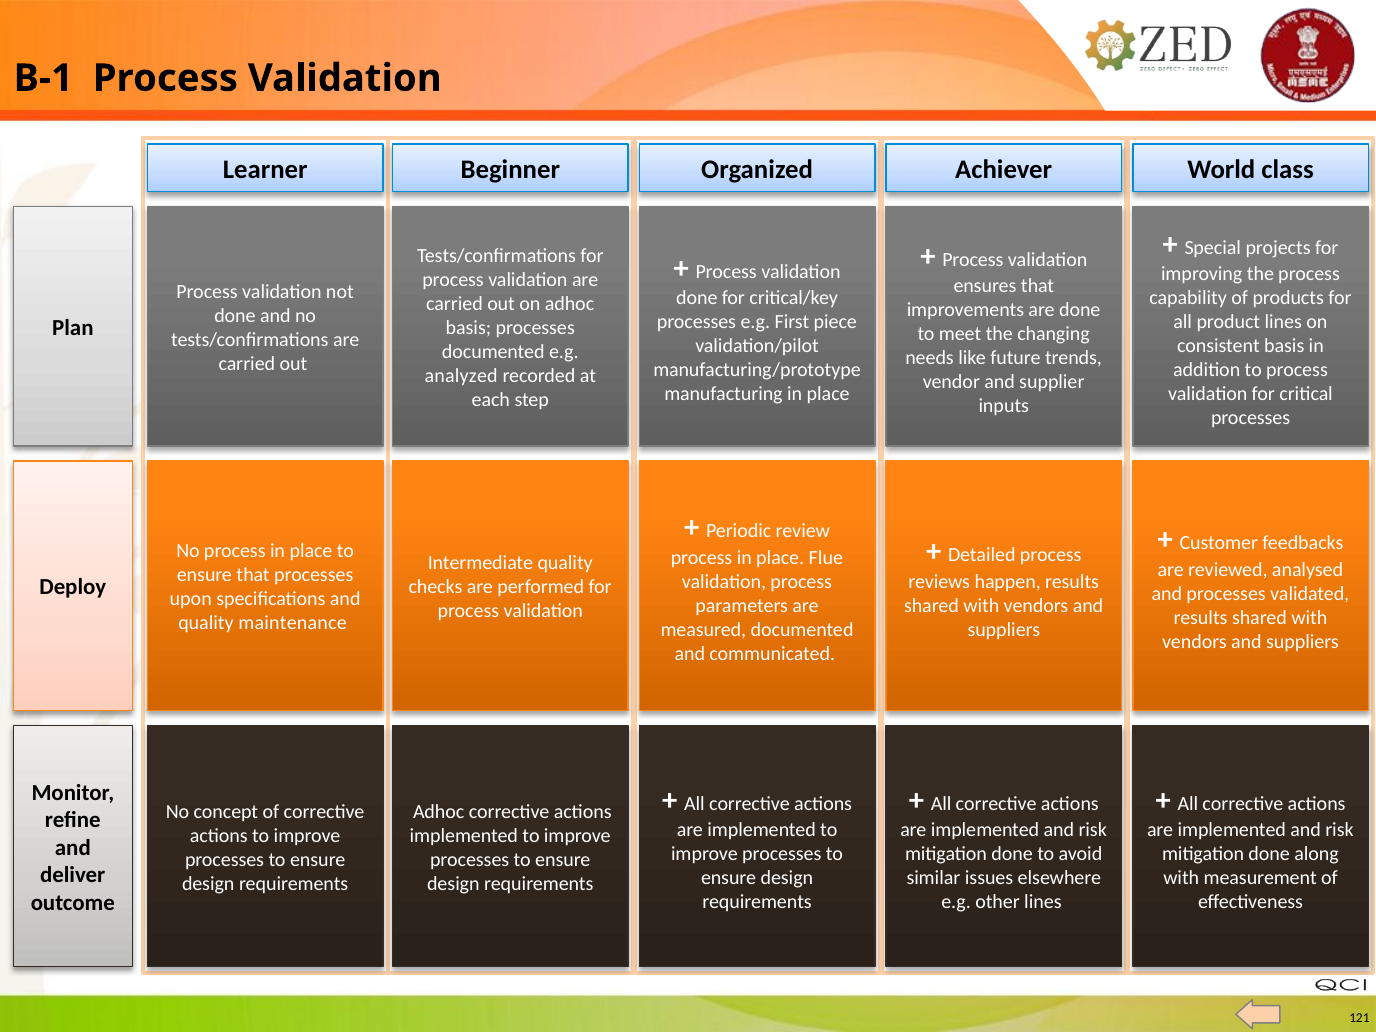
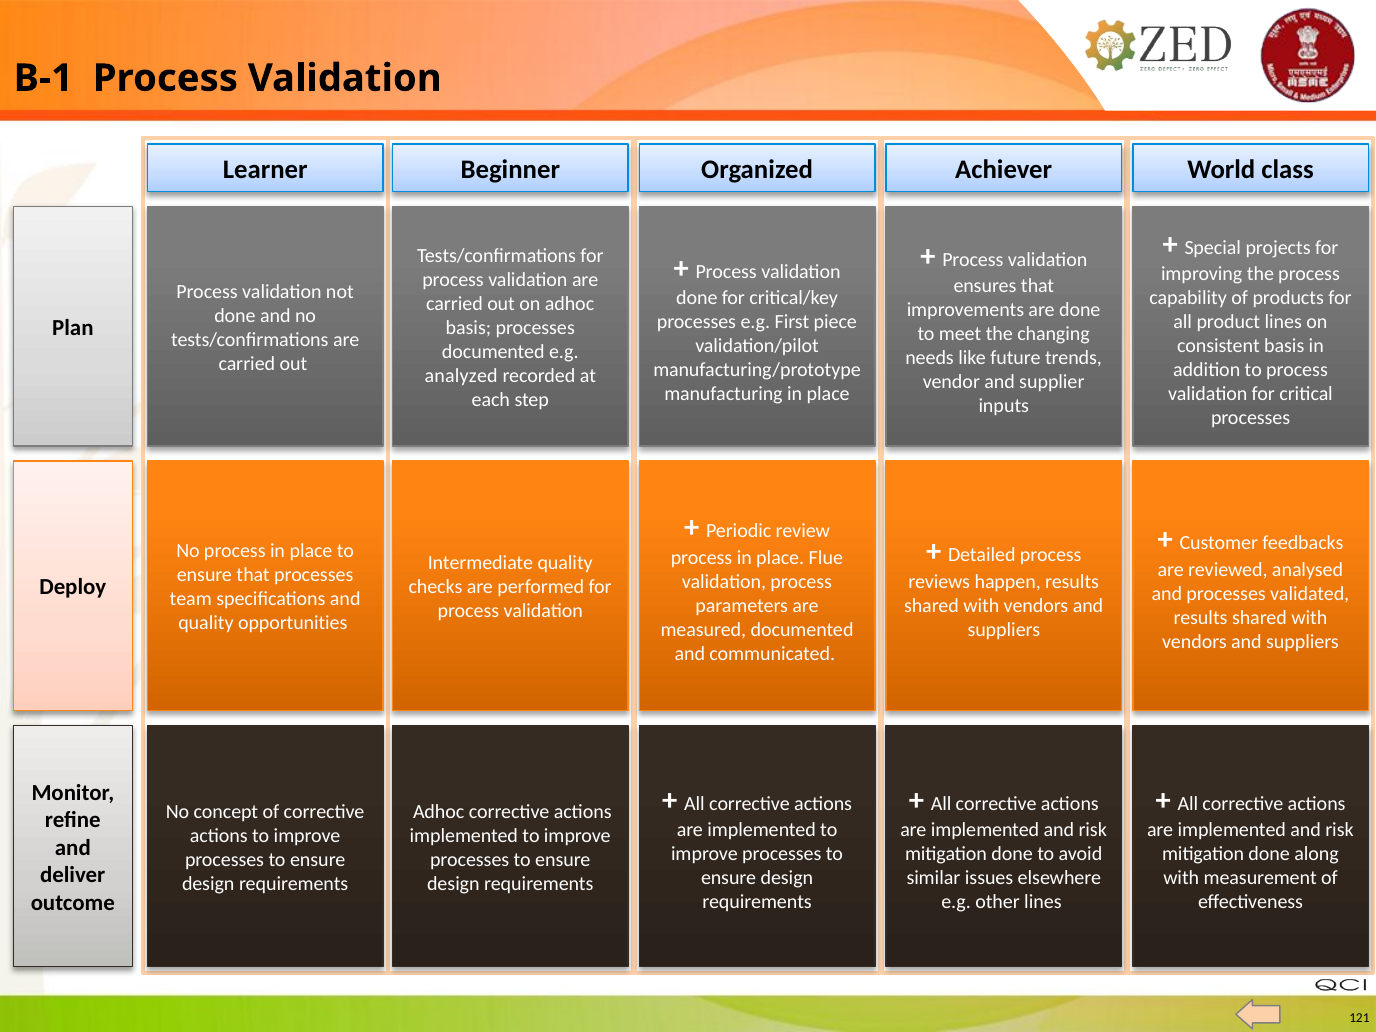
upon: upon -> team
maintenance: maintenance -> opportunities
